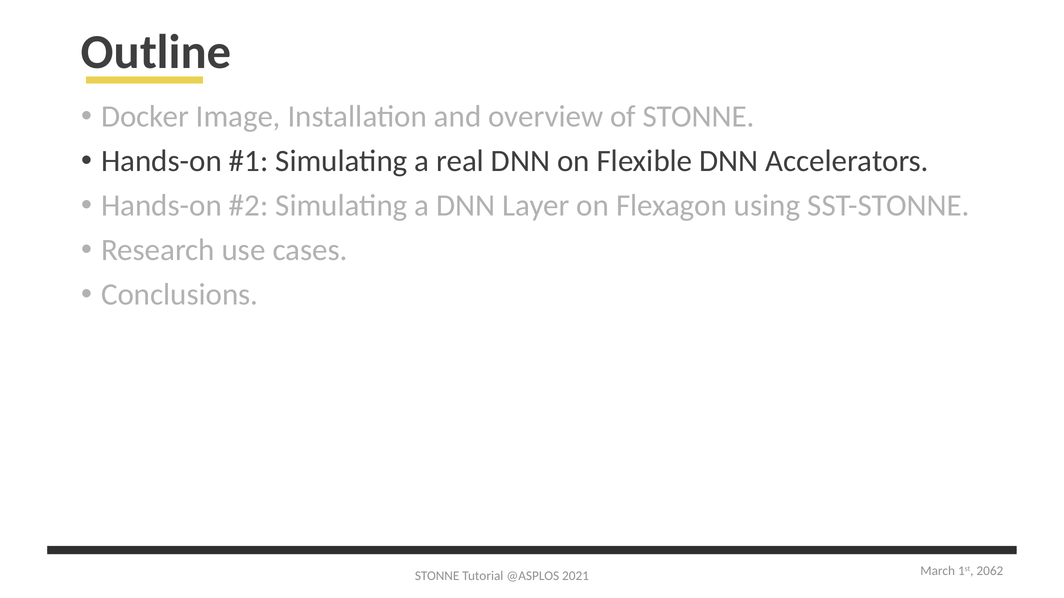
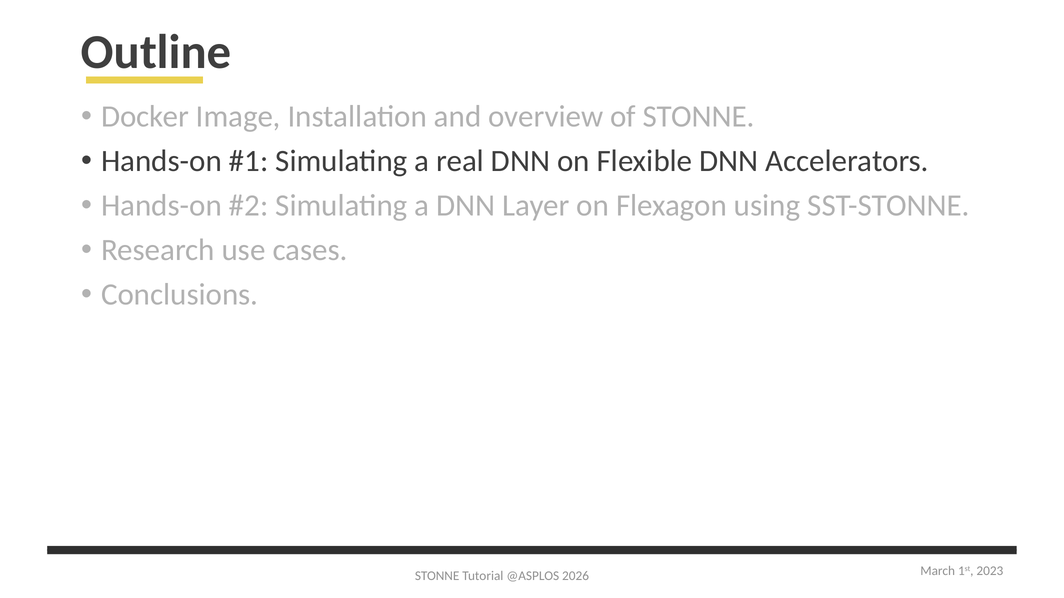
2062: 2062 -> 2023
2021: 2021 -> 2026
